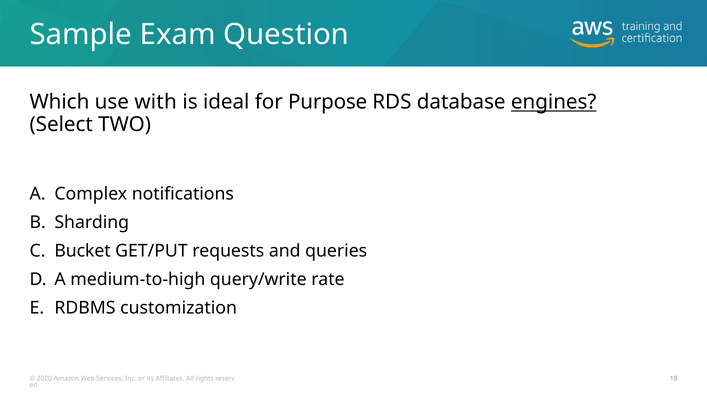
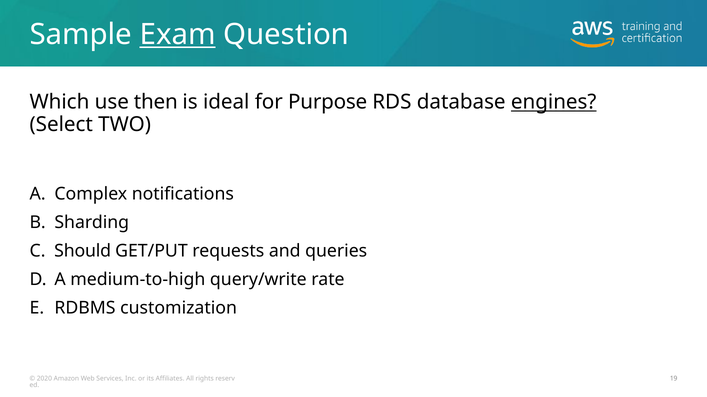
Exam underline: none -> present
with: with -> then
Bucket: Bucket -> Should
